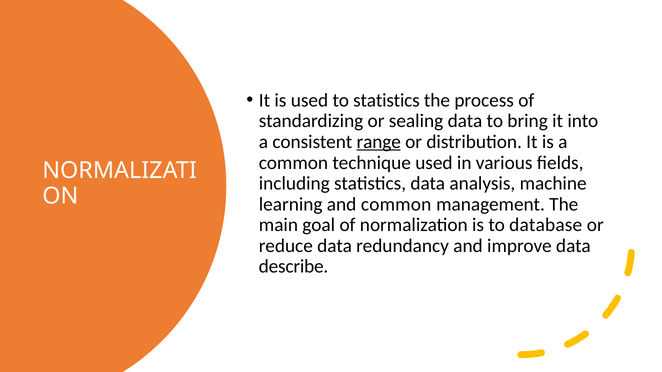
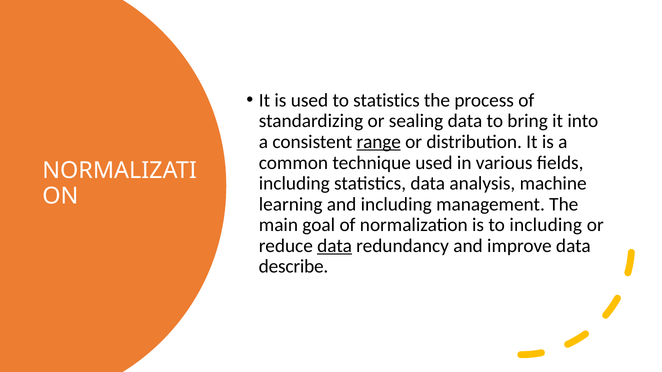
and common: common -> including
to database: database -> including
data at (335, 246) underline: none -> present
